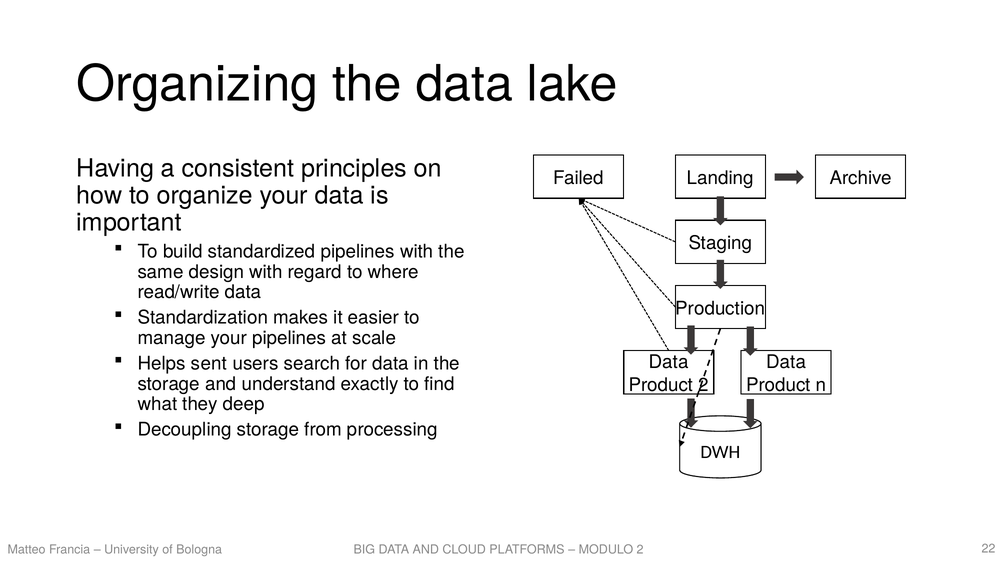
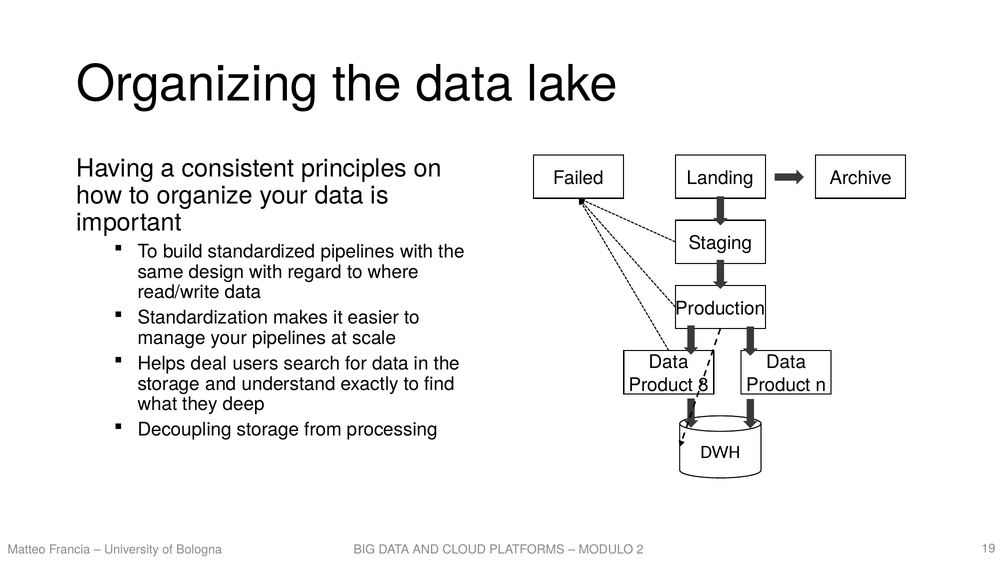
sent: sent -> deal
Product 2: 2 -> 8
22: 22 -> 19
